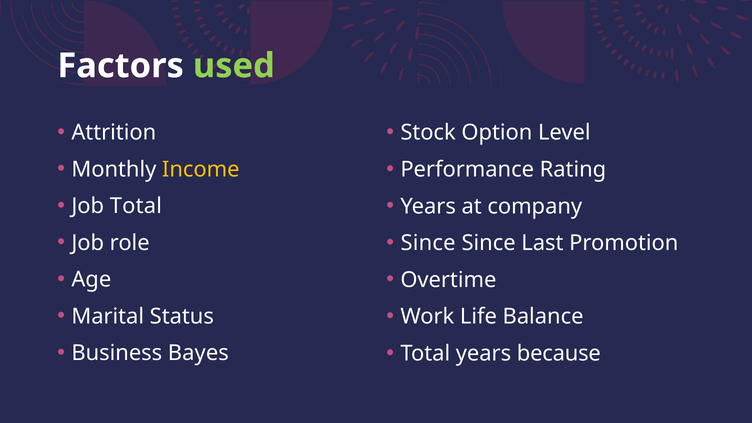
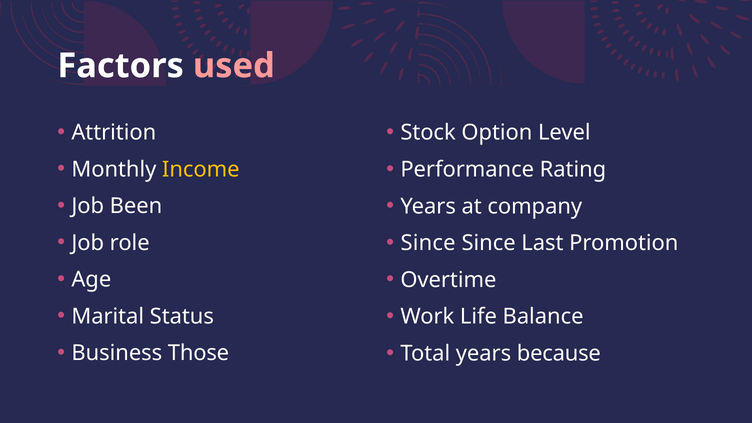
used colour: light green -> pink
Job Total: Total -> Been
Bayes: Bayes -> Those
